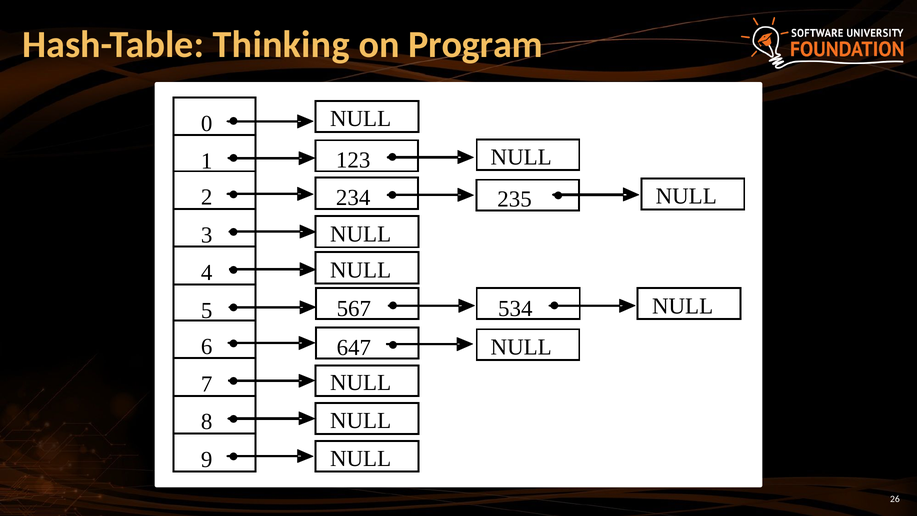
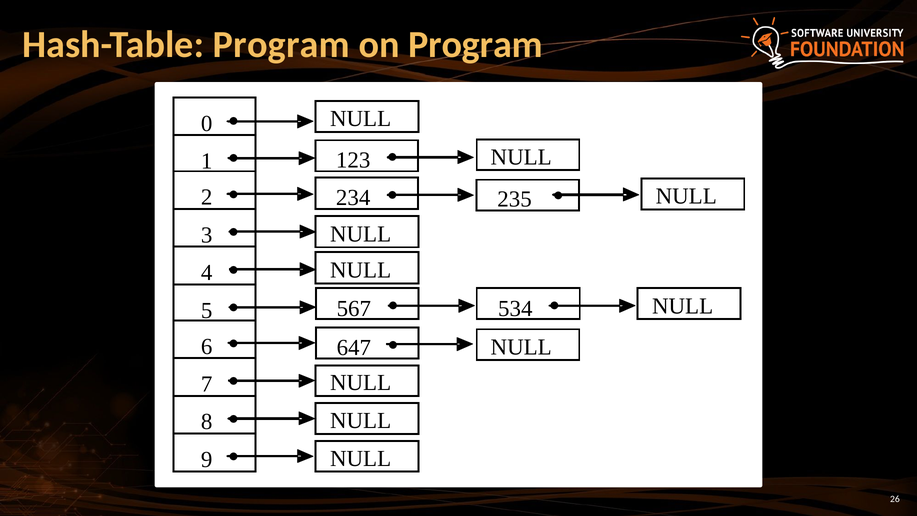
Hash-Table Thinking: Thinking -> Program
